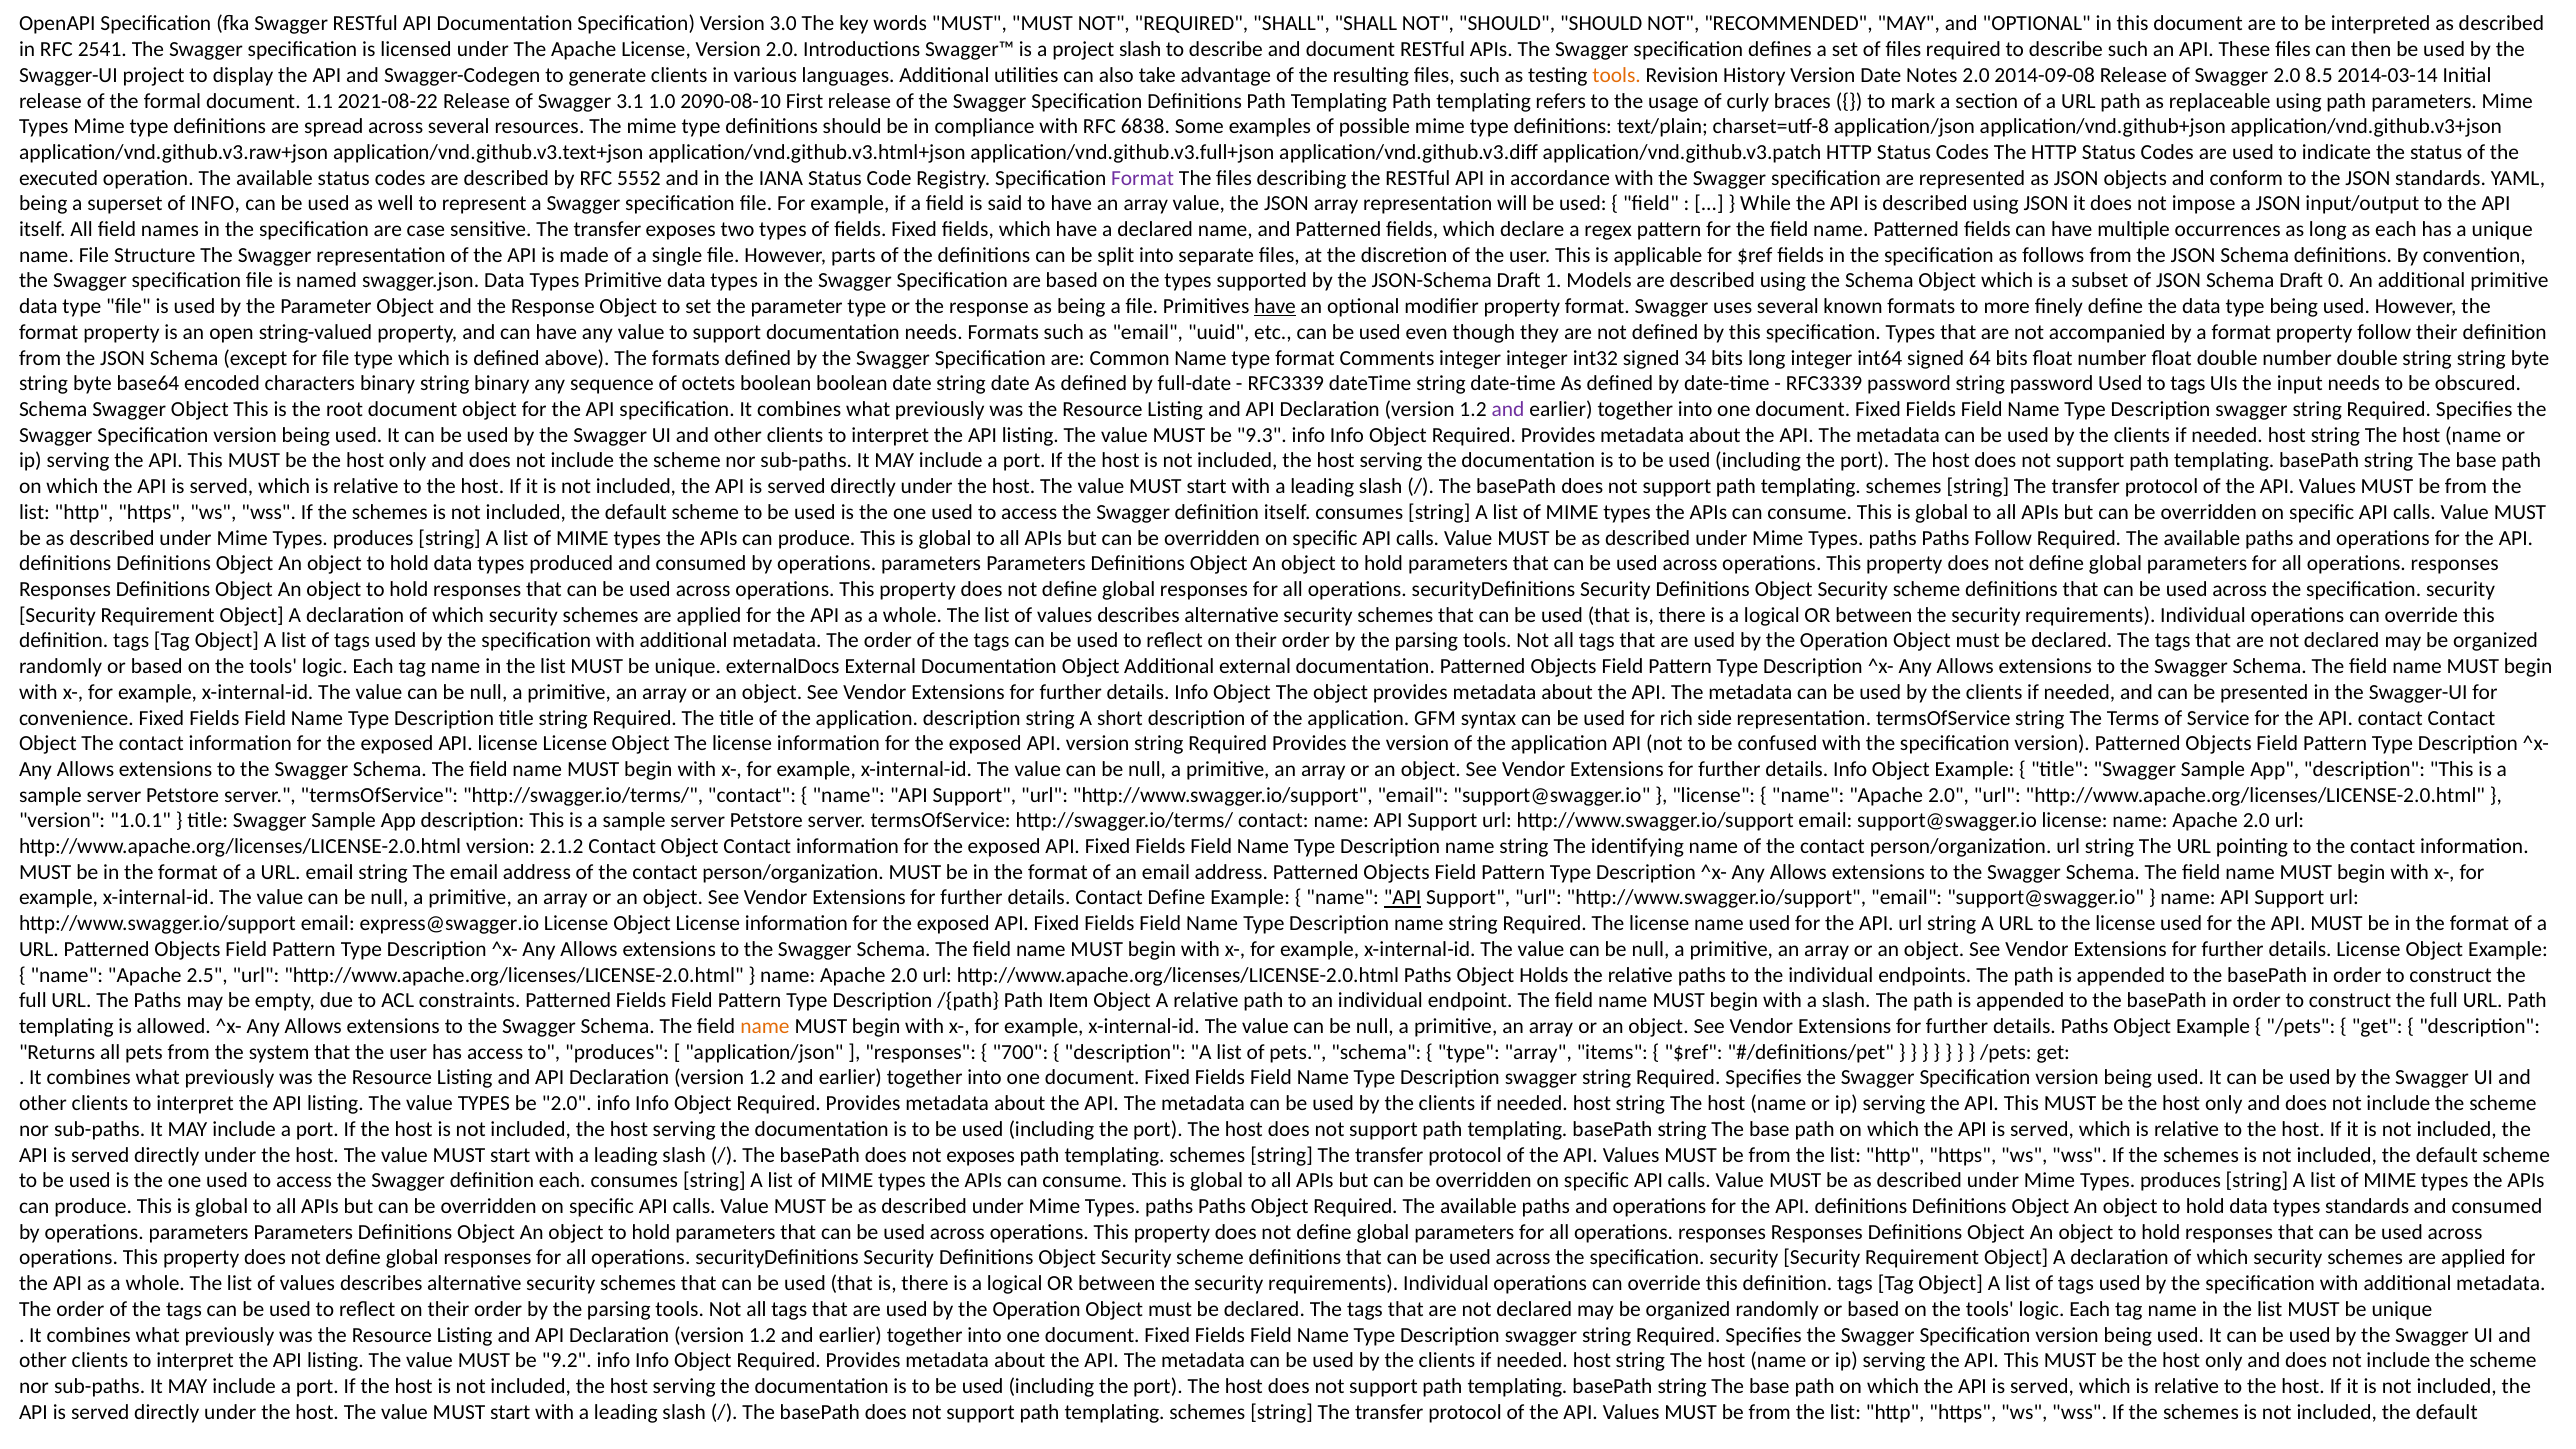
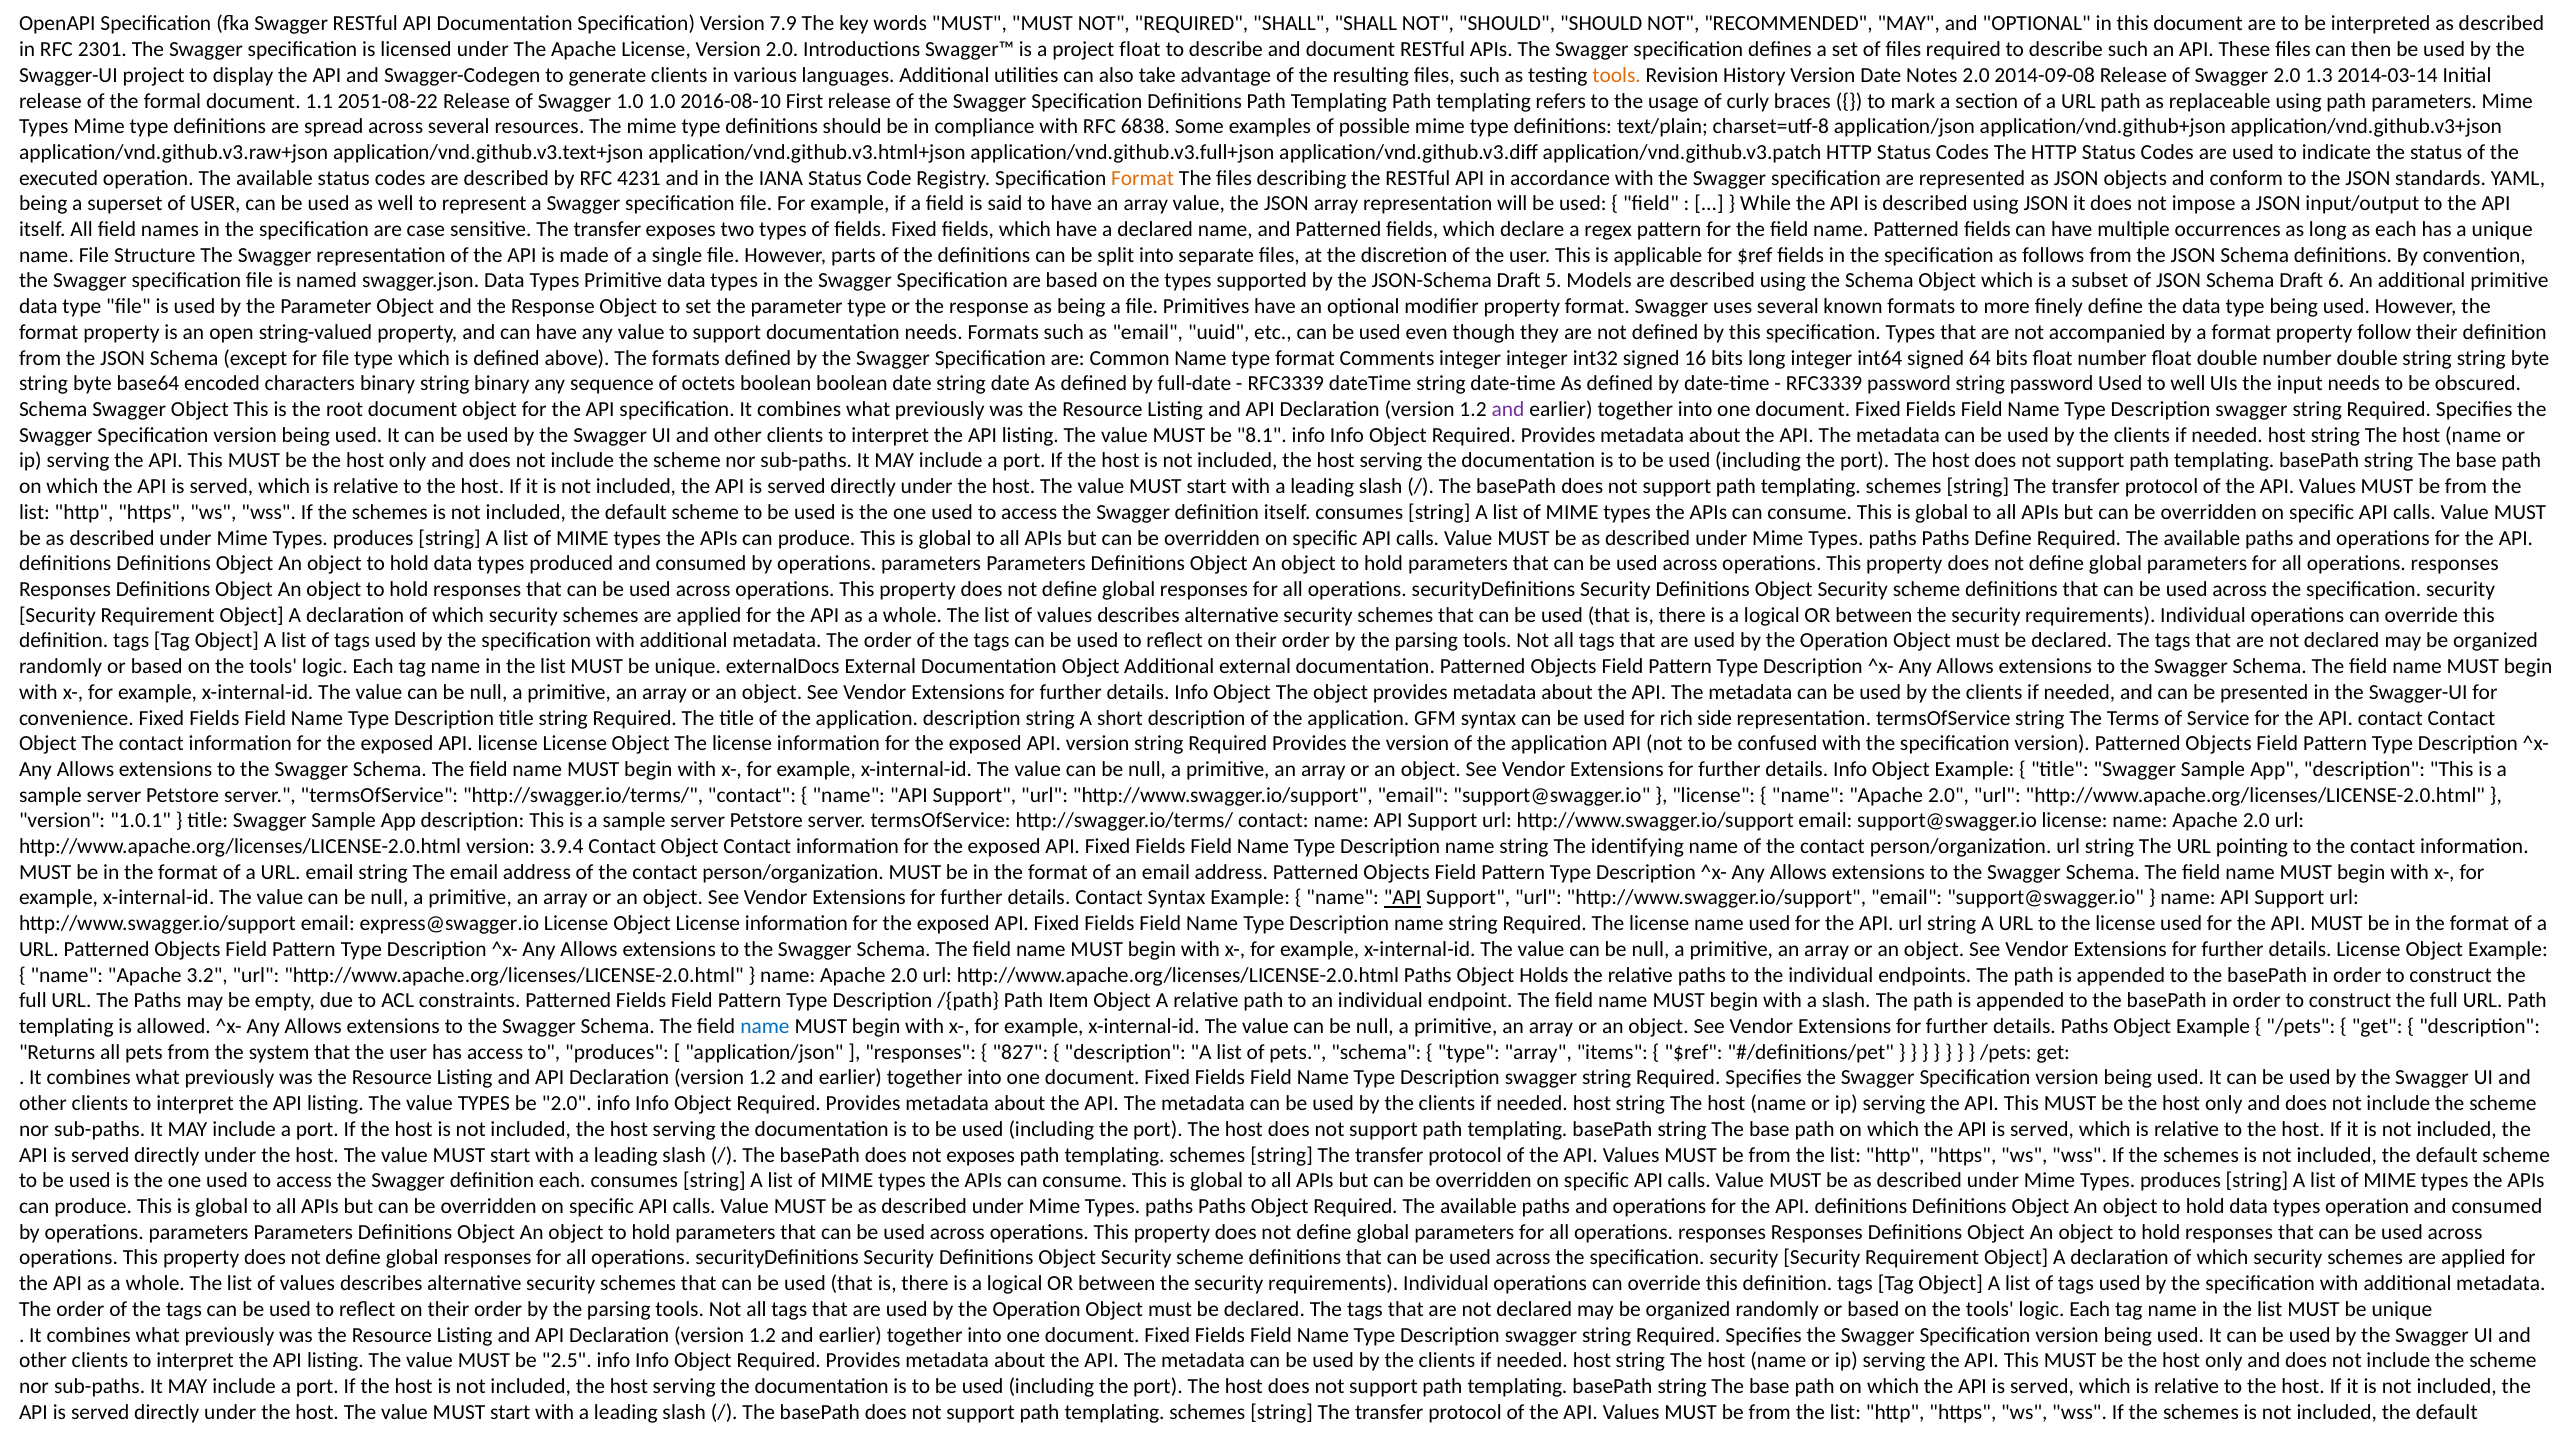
3.0: 3.0 -> 7.9
2541: 2541 -> 2301
project slash: slash -> float
8.5: 8.5 -> 1.3
2021-08-22: 2021-08-22 -> 2051-08-22
Swagger 3.1: 3.1 -> 1.0
2090-08-10: 2090-08-10 -> 2016-08-10
5552: 5552 -> 4231
Format at (1143, 178) colour: purple -> orange
of INFO: INFO -> USER
1: 1 -> 5
0: 0 -> 6
have at (1275, 307) underline: present -> none
34: 34 -> 16
to tags: tags -> well
9.3: 9.3 -> 8.1
Paths Follow: Follow -> Define
2.1.2: 2.1.2 -> 3.9.4
Contact Define: Define -> Syntax
2.5: 2.5 -> 3.2
name at (765, 1026) colour: orange -> blue
700: 700 -> 827
types standards: standards -> operation
9.2: 9.2 -> 2.5
